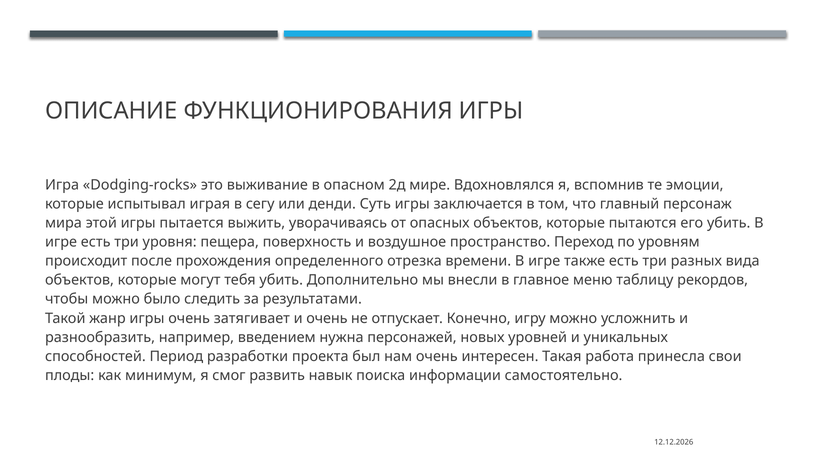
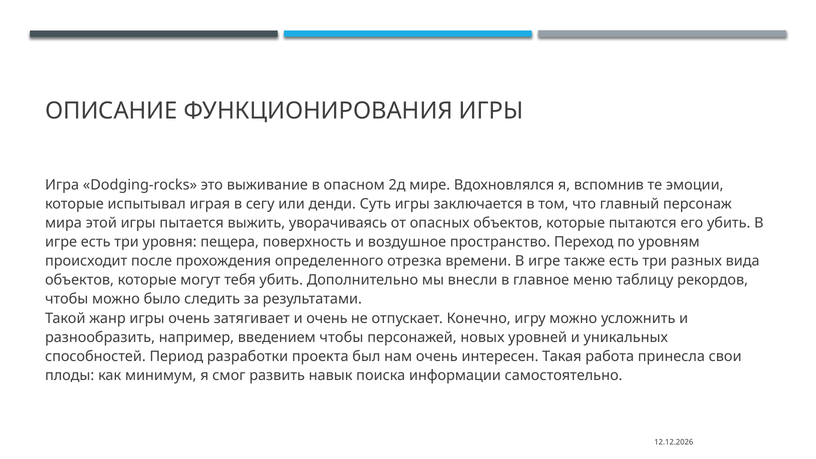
введением нужна: нужна -> чтобы
